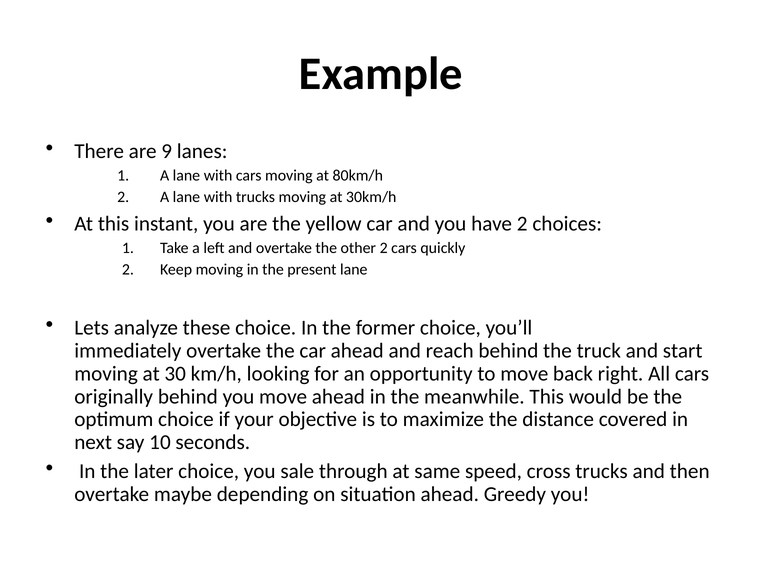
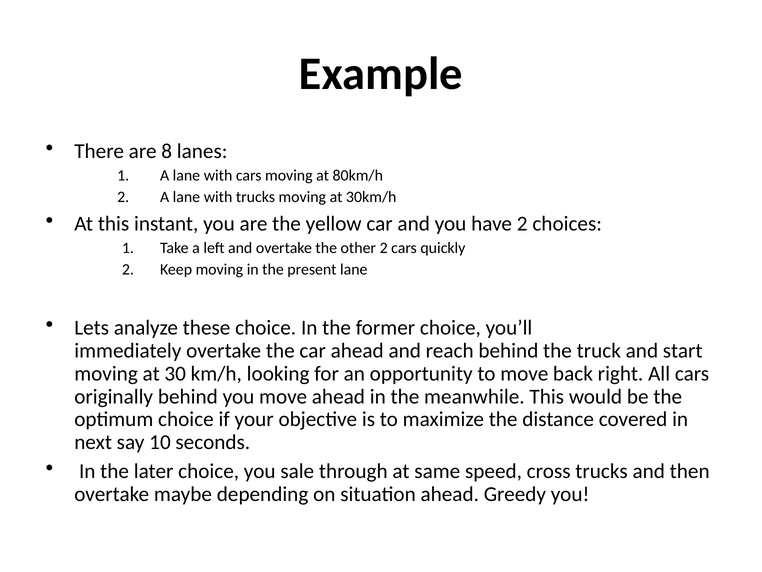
9: 9 -> 8
